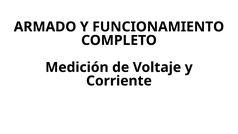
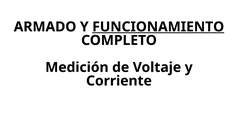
FUNCIONAMIENTO underline: none -> present
